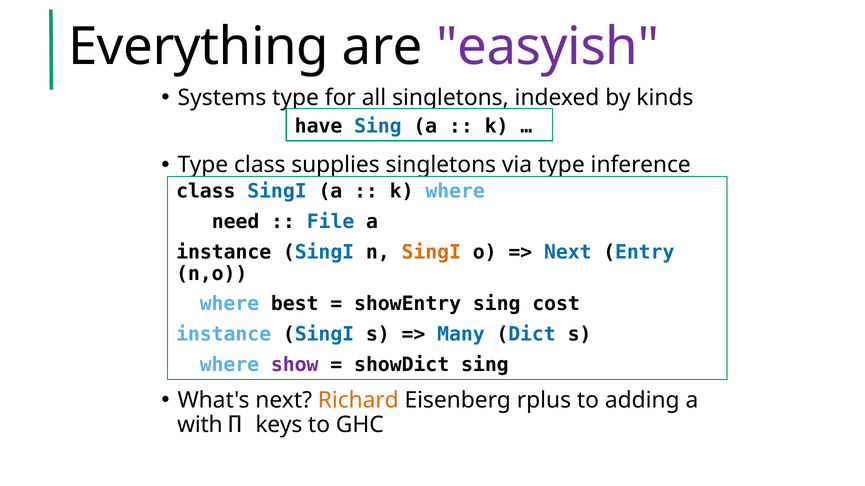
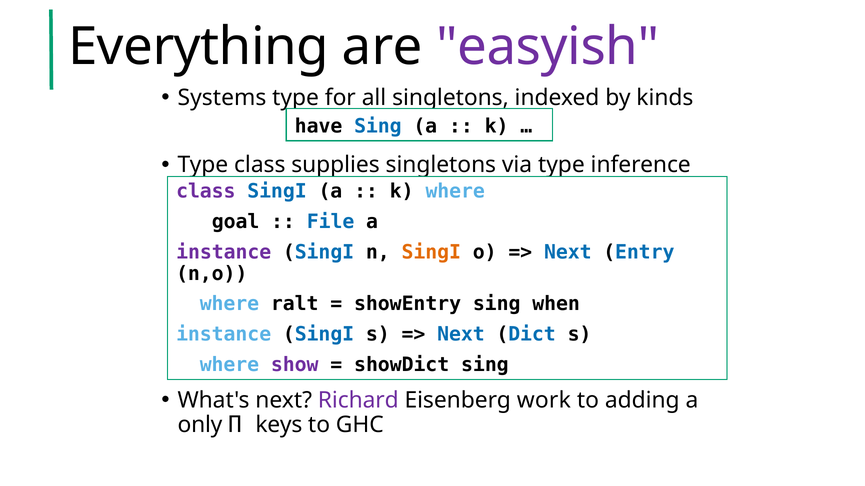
class at (206, 192) colour: black -> purple
need: need -> goal
instance at (224, 252) colour: black -> purple
best: best -> ralt
cost: cost -> when
Many at (461, 335): Many -> Next
Richard colour: orange -> purple
rplus: rplus -> work
with: with -> only
